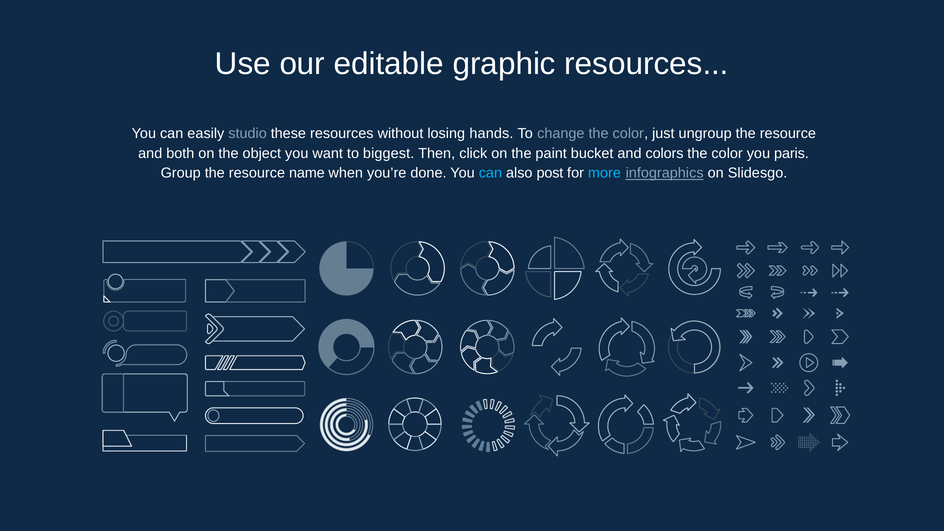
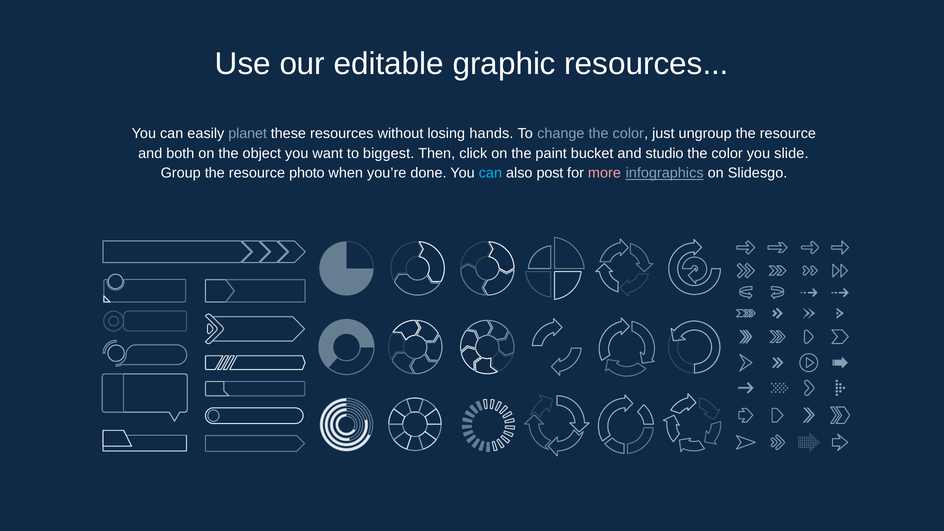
studio: studio -> planet
colors: colors -> studio
paris: paris -> slide
name: name -> photo
more colour: light blue -> pink
